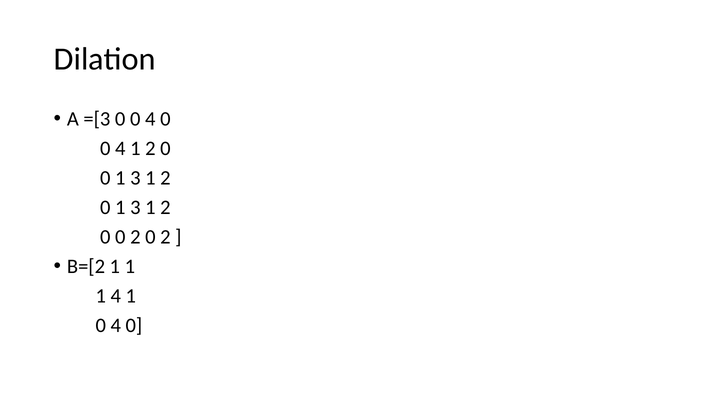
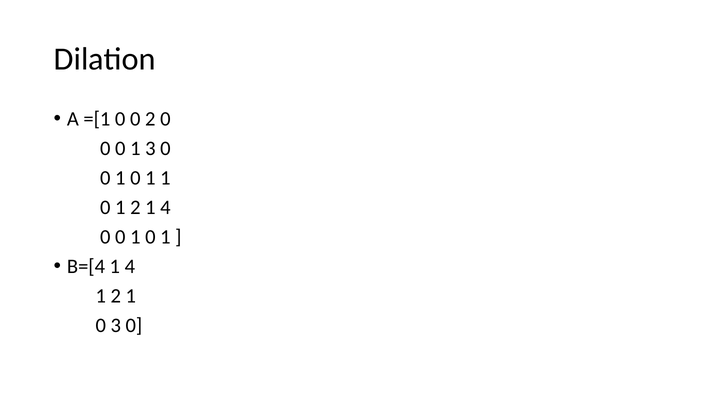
=[3: =[3 -> =[1
4 at (150, 119): 4 -> 2
4 at (120, 149): 4 -> 0
2 at (150, 149): 2 -> 3
3 at (135, 178): 3 -> 0
2 at (165, 178): 2 -> 1
3 at (135, 208): 3 -> 2
2 at (165, 208): 2 -> 4
2 at (135, 237): 2 -> 1
2 at (165, 237): 2 -> 1
B=[2: B=[2 -> B=[4
1 at (130, 267): 1 -> 4
4 at (116, 296): 4 -> 2
4 at (116, 326): 4 -> 3
